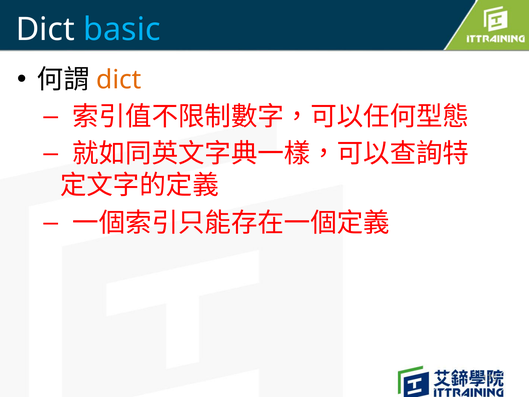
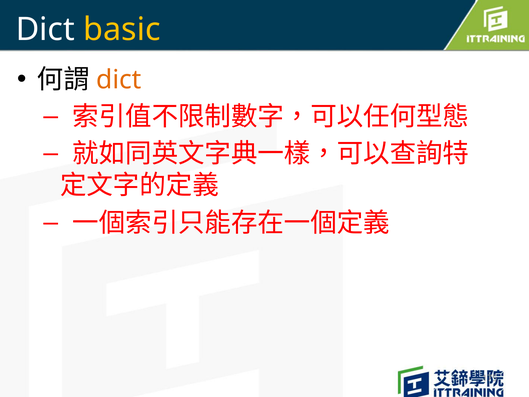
basic colour: light blue -> yellow
